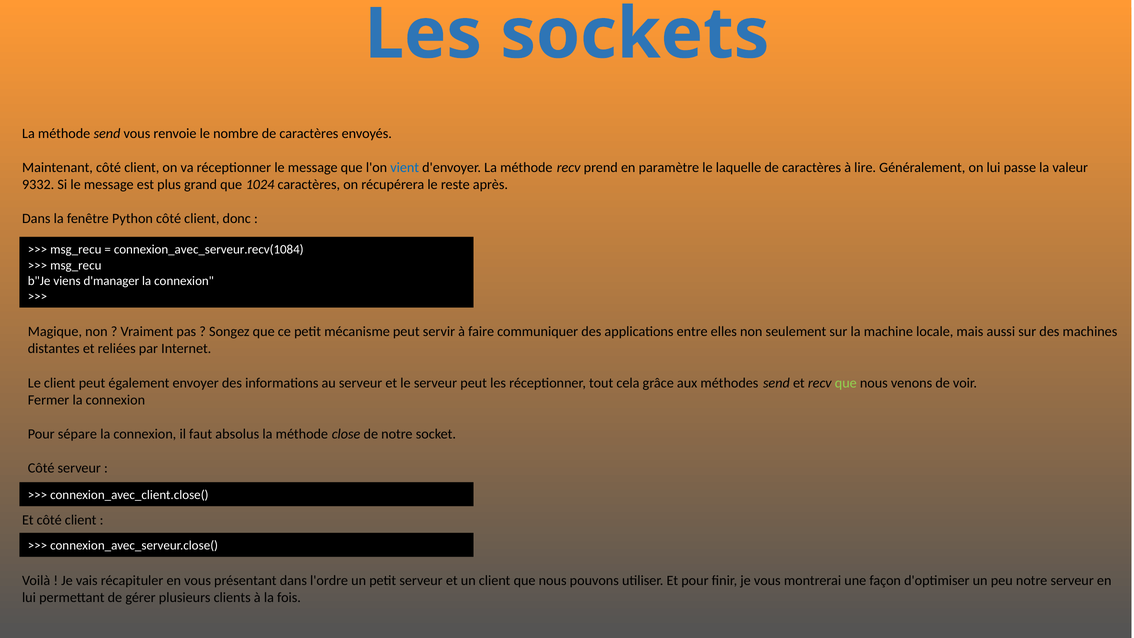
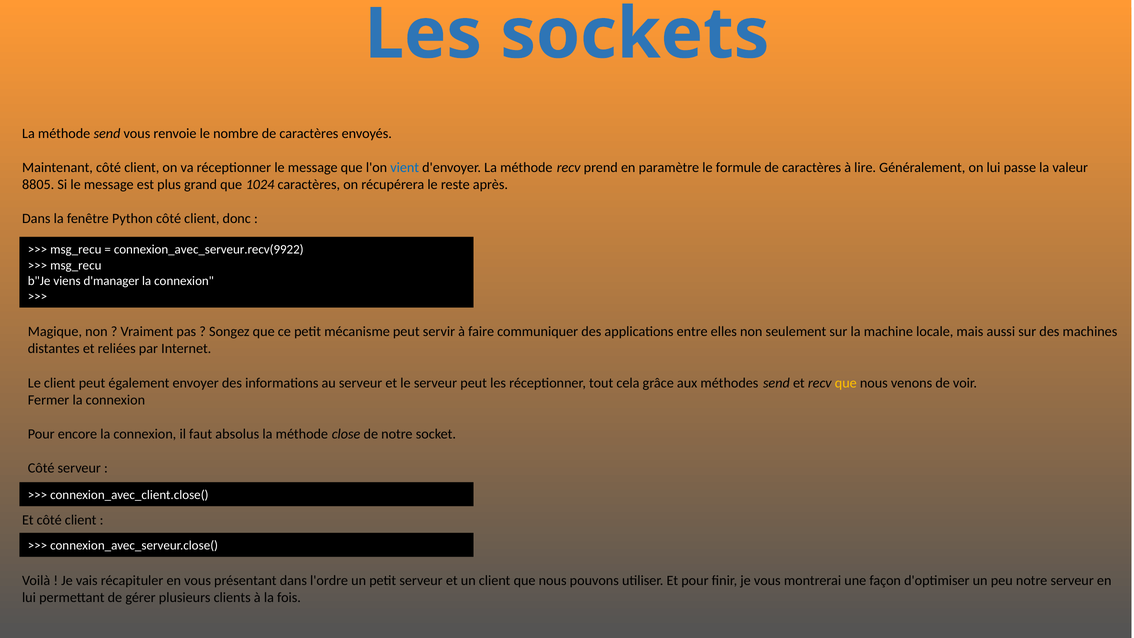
laquelle: laquelle -> formule
9332: 9332 -> 8805
connexion_avec_serveur.recv(1084: connexion_avec_serveur.recv(1084 -> connexion_avec_serveur.recv(9922
que at (846, 383) colour: light green -> yellow
sépare: sépare -> encore
